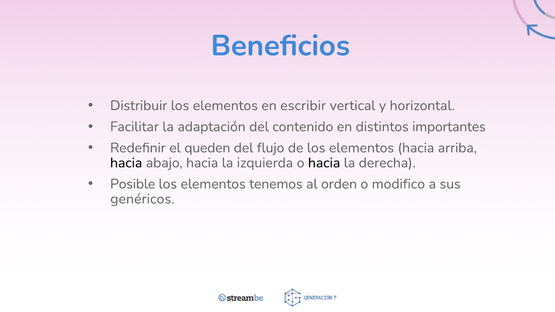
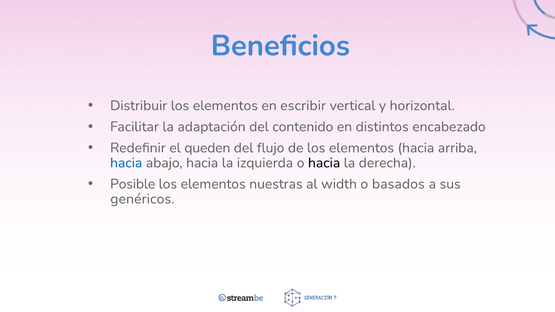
importantes: importantes -> encabezado
hacia at (126, 163) colour: black -> blue
tenemos: tenemos -> nuestras
orden: orden -> width
modifico: modifico -> basados
